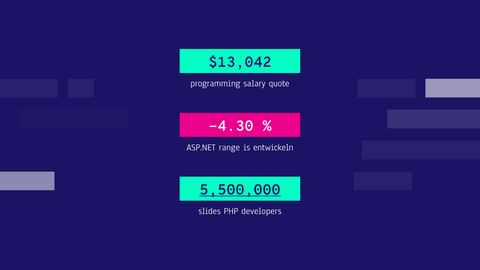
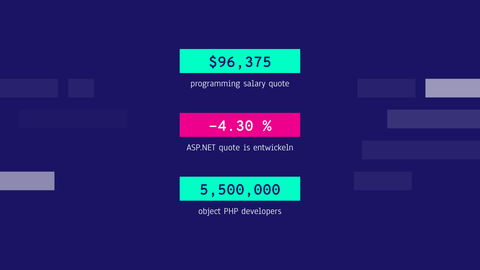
$13,042: $13,042 -> $96,375
ASP.NET range: range -> quote
5,500,000 underline: present -> none
slides: slides -> object
